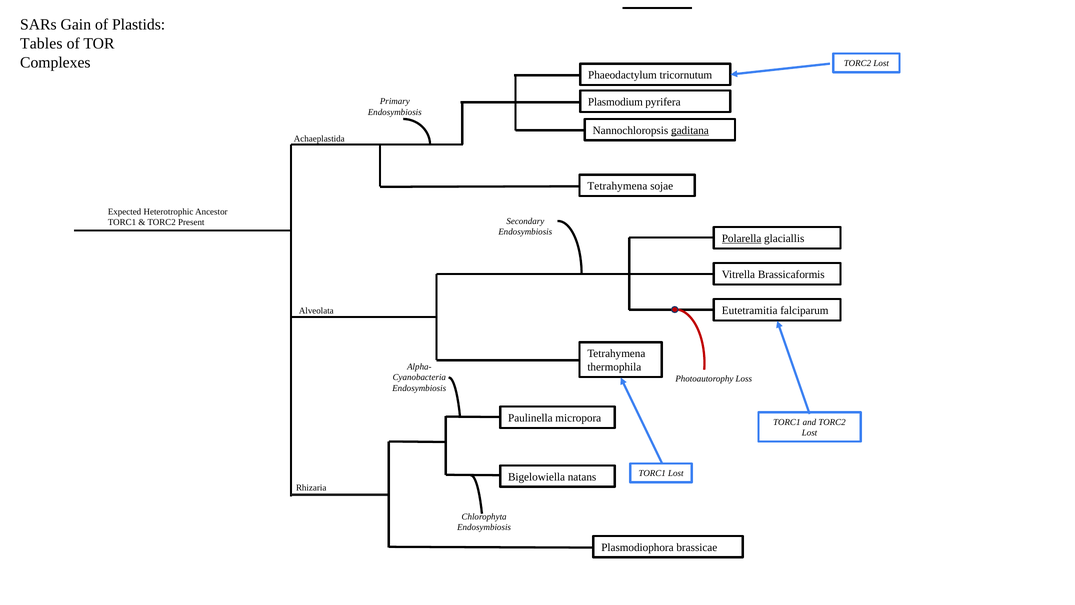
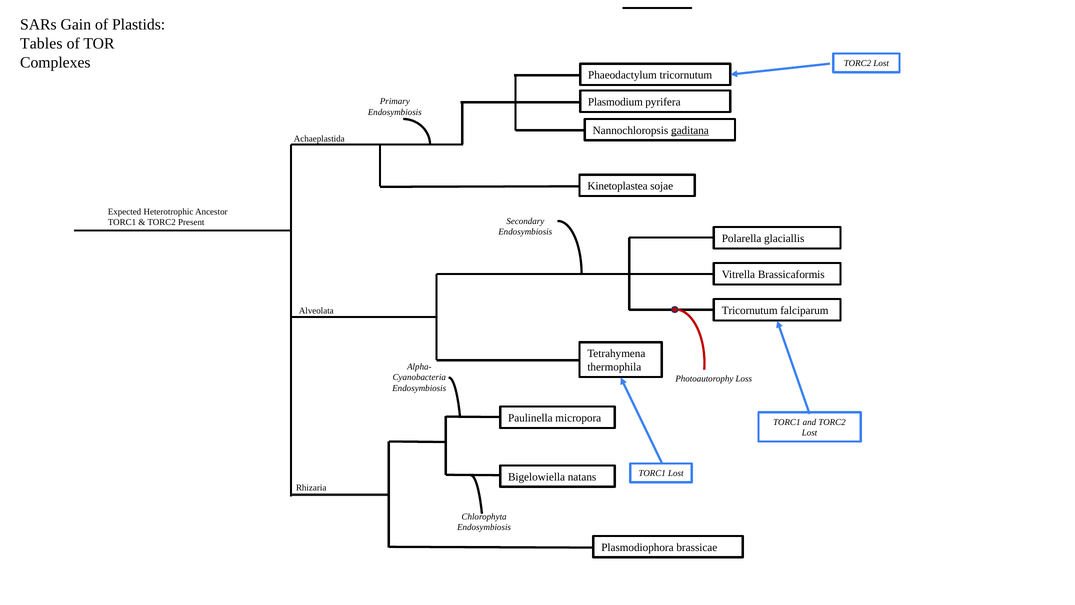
Tetrahymena at (617, 186): Tetrahymena -> Kinetoplastea
Polarella underline: present -> none
Eutetramitia at (750, 310): Eutetramitia -> Tricornutum
